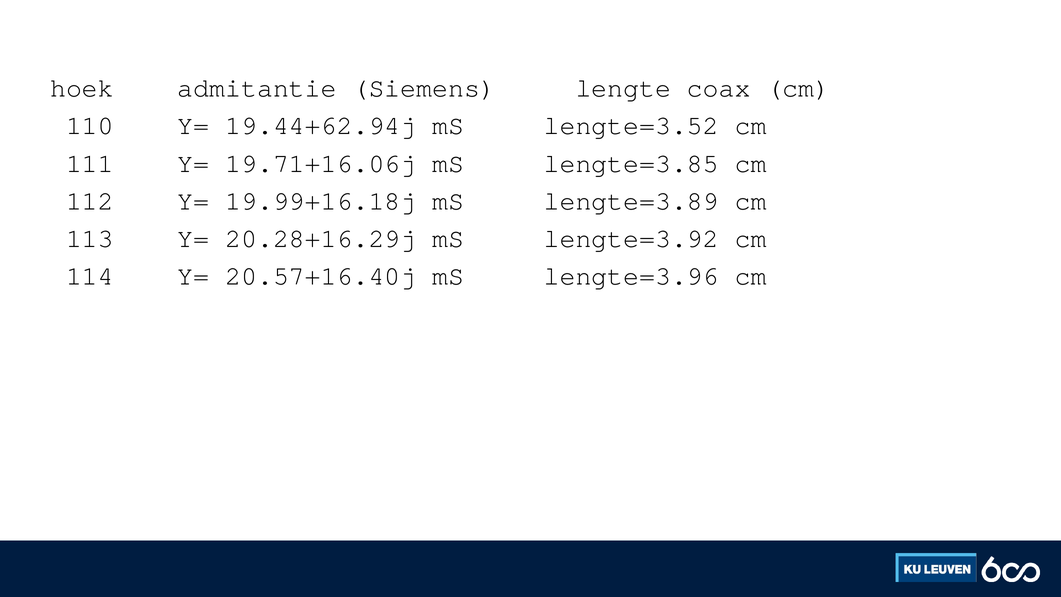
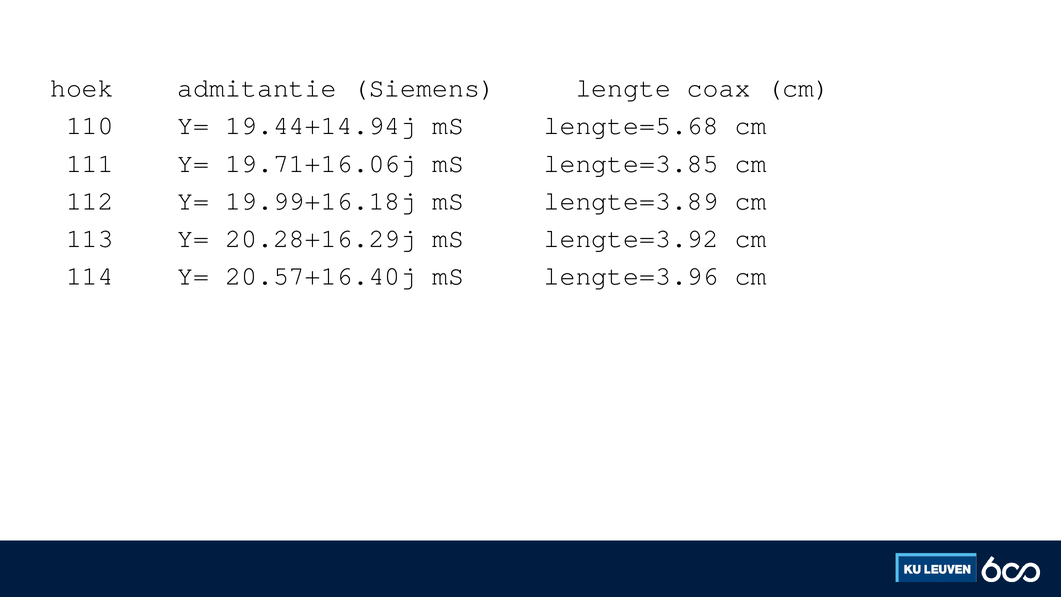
19.44+62.94j: 19.44+62.94j -> 19.44+14.94j
lengte=3.52: lengte=3.52 -> lengte=5.68
